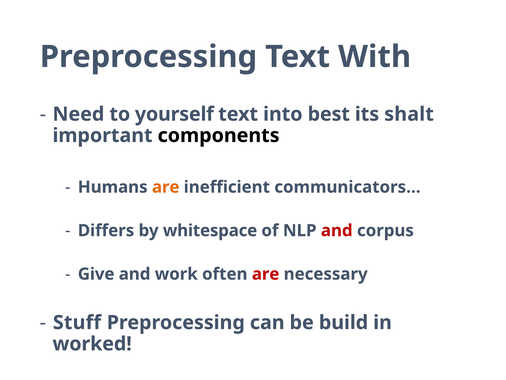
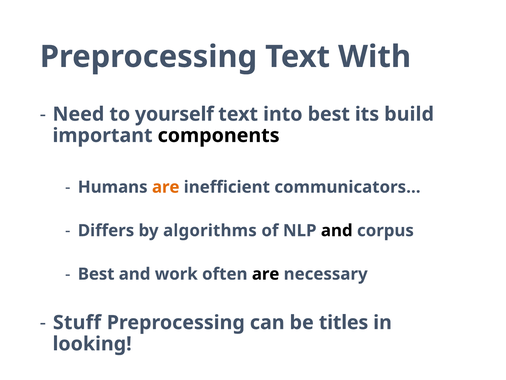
shalt: shalt -> build
whitespace: whitespace -> algorithms
and at (337, 230) colour: red -> black
Give at (96, 274): Give -> Best
are at (266, 274) colour: red -> black
build: build -> titles
worked: worked -> looking
